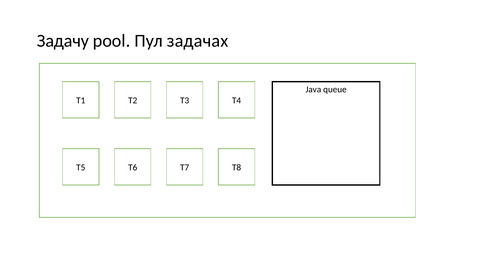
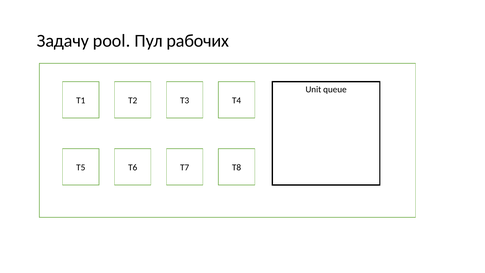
задачах: задачах -> рабочих
Java: Java -> Unit
